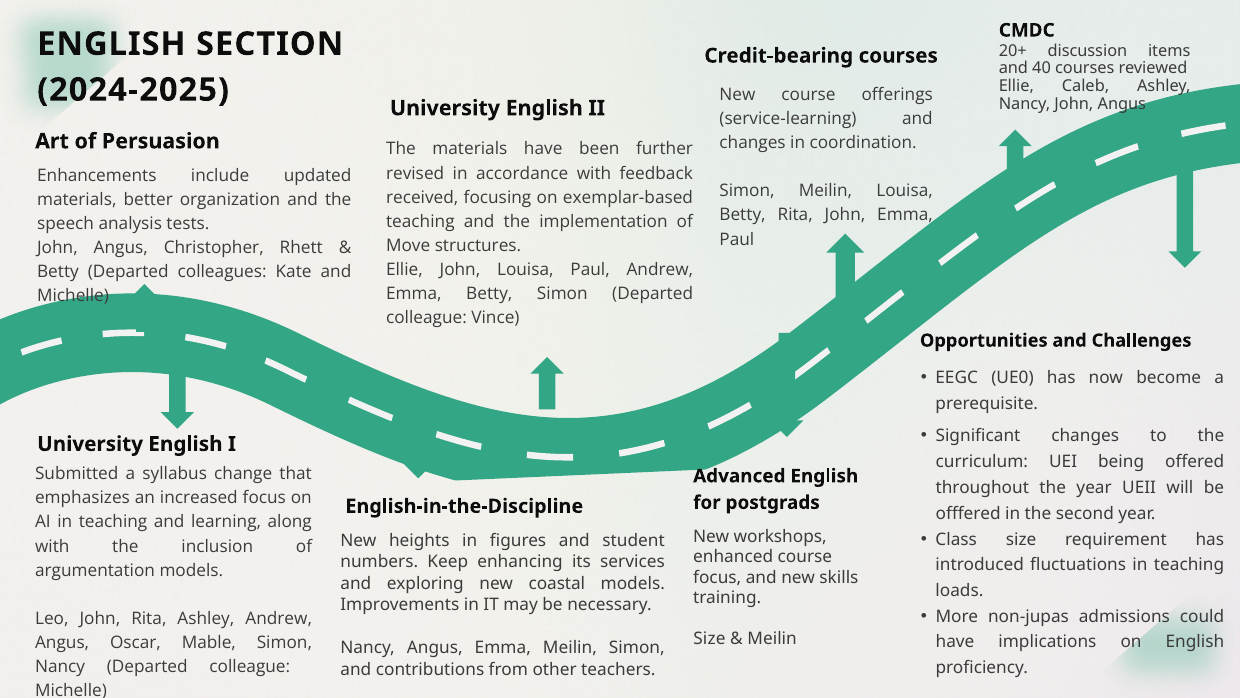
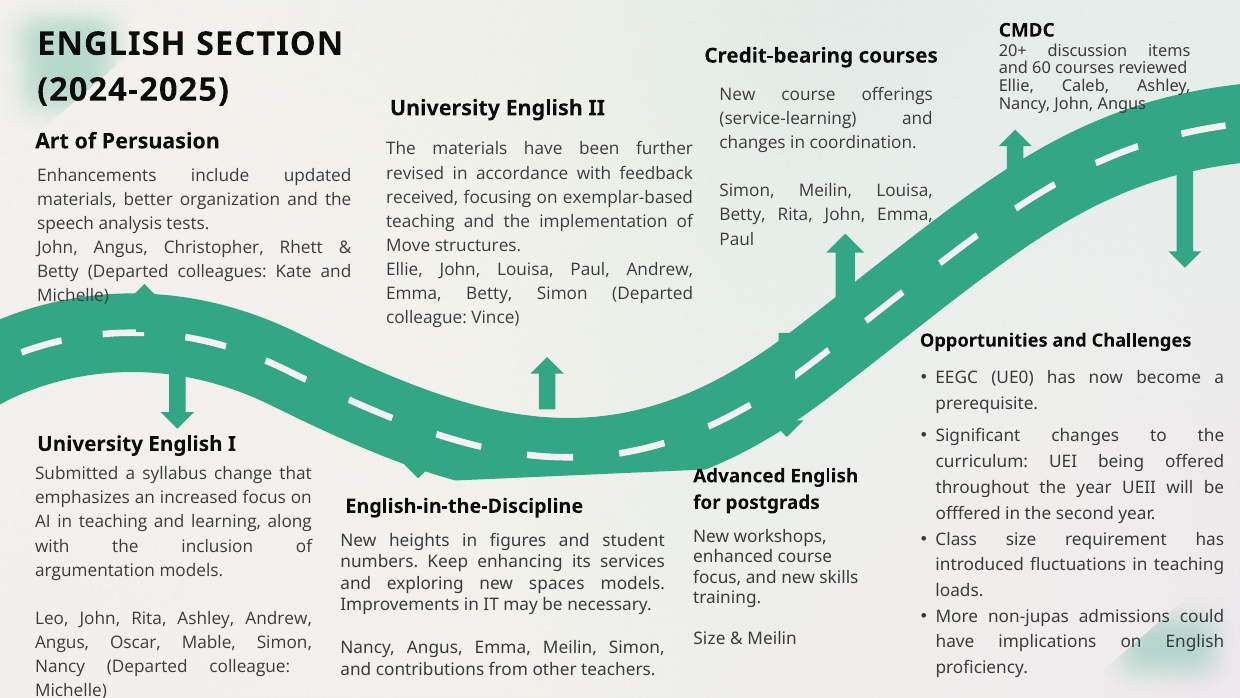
40: 40 -> 60
coastal: coastal -> spaces
